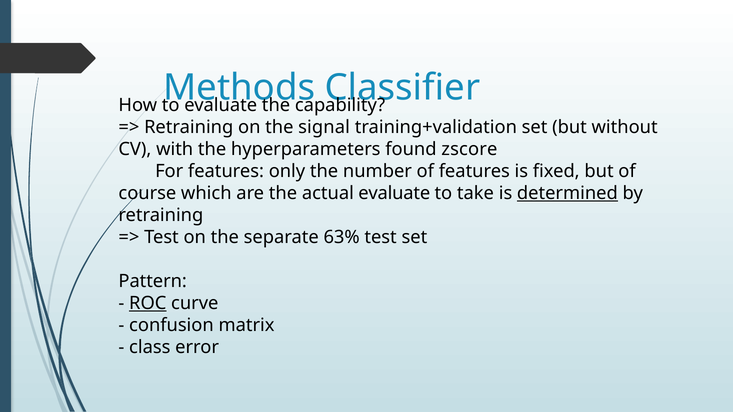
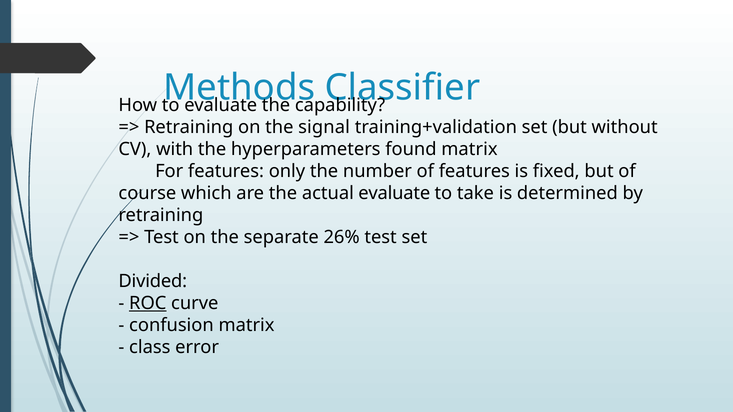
found zscore: zscore -> matrix
determined underline: present -> none
63%: 63% -> 26%
Pattern: Pattern -> Divided
